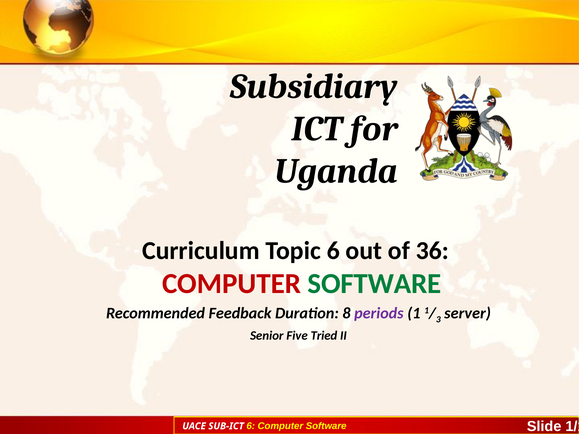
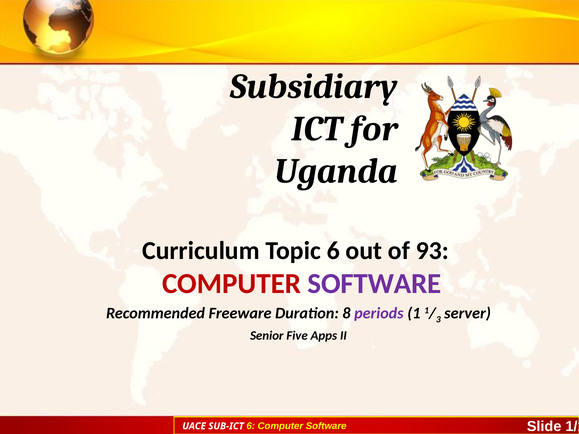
36: 36 -> 93
SOFTWARE at (375, 284) colour: green -> purple
Feedback: Feedback -> Freeware
Tried: Tried -> Apps
